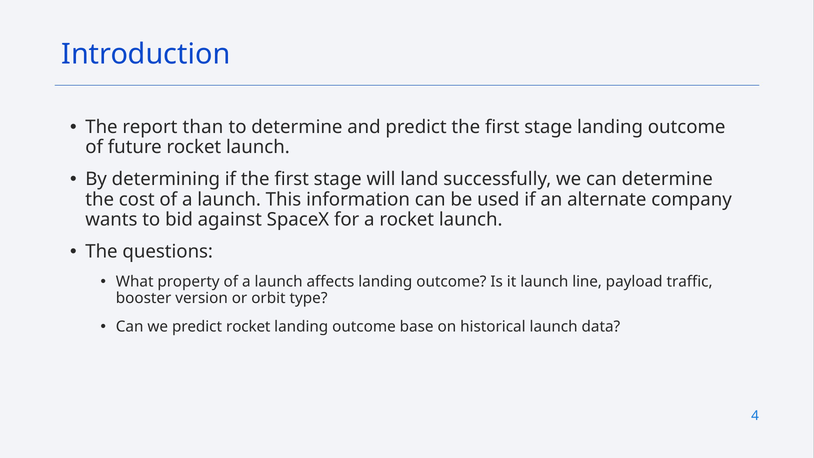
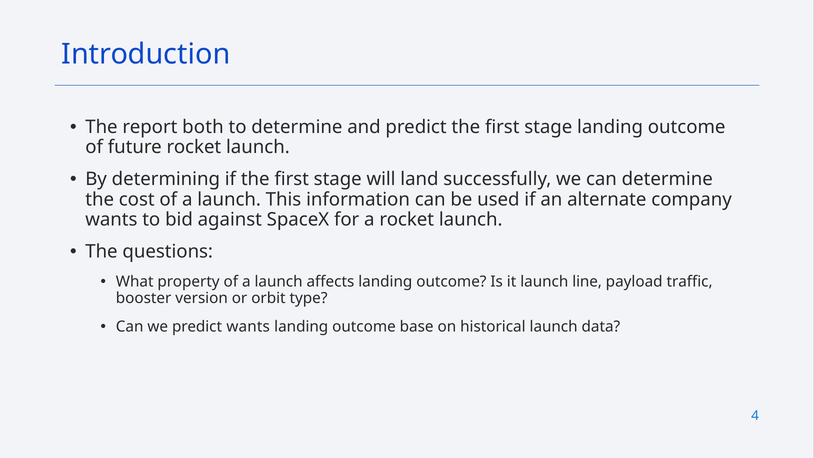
than: than -> both
predict rocket: rocket -> wants
